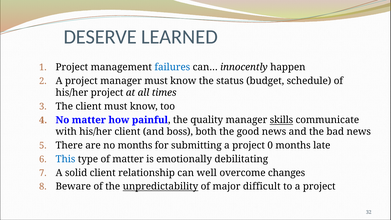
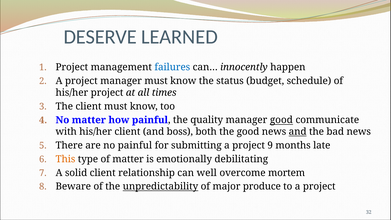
manager skills: skills -> good
and at (298, 132) underline: none -> present
no months: months -> painful
0: 0 -> 9
This colour: blue -> orange
changes: changes -> mortem
difficult: difficult -> produce
